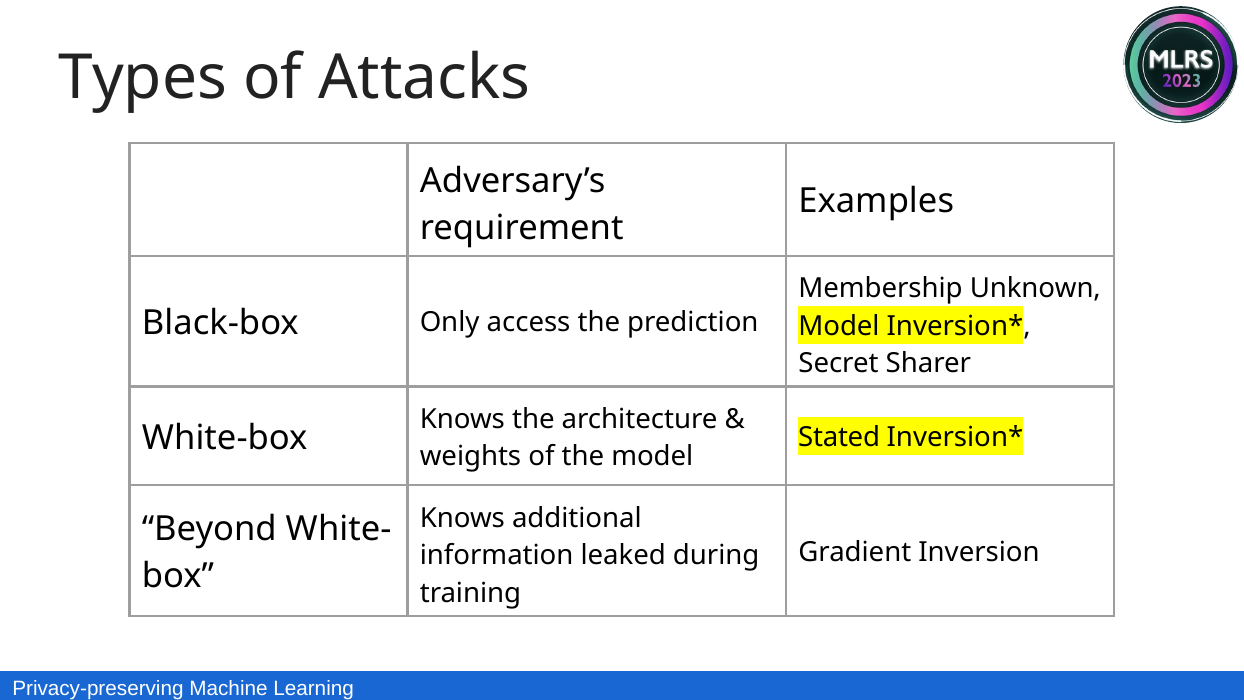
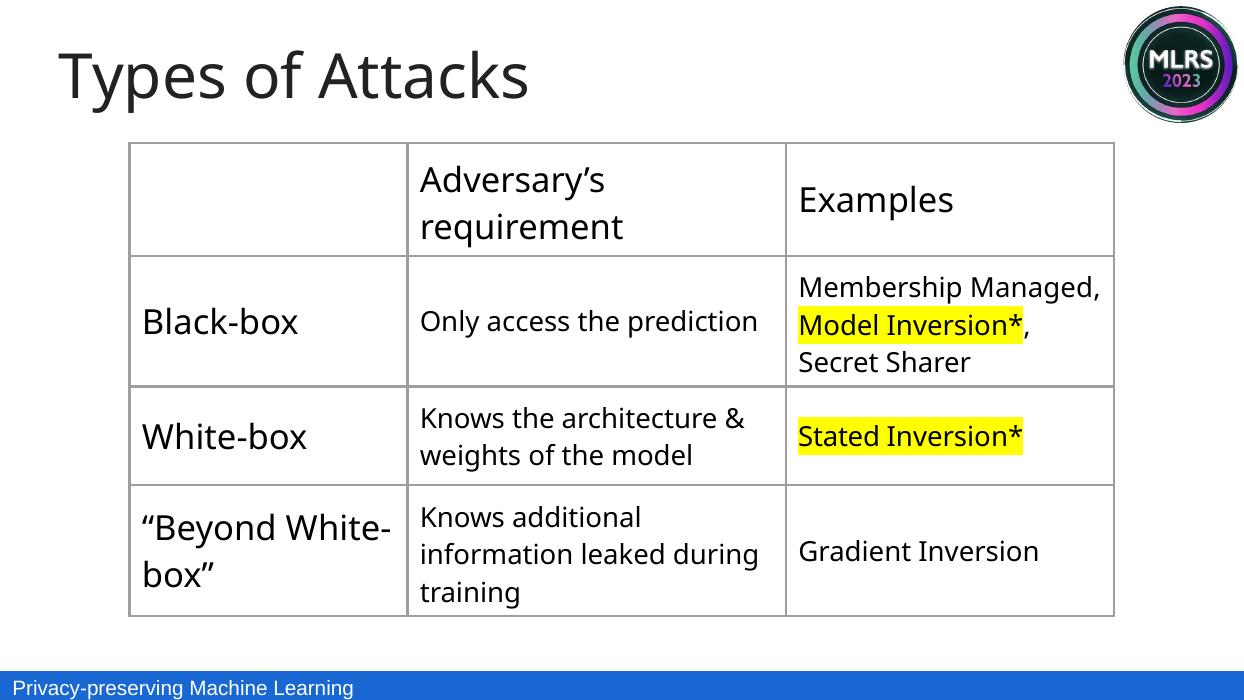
Unknown: Unknown -> Managed
